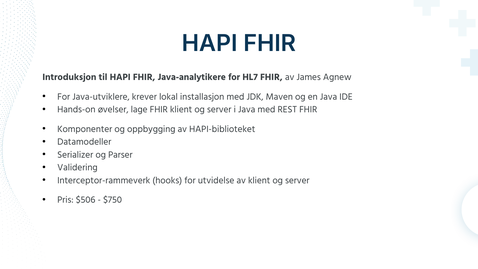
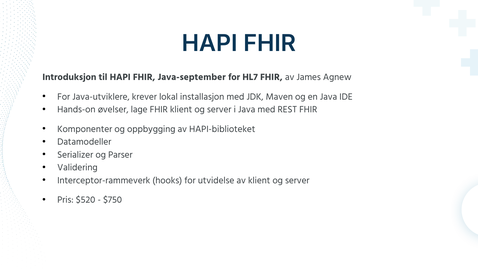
Java-analytikere: Java-analytikere -> Java-september
$506: $506 -> $520
